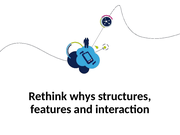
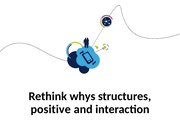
features: features -> positive
